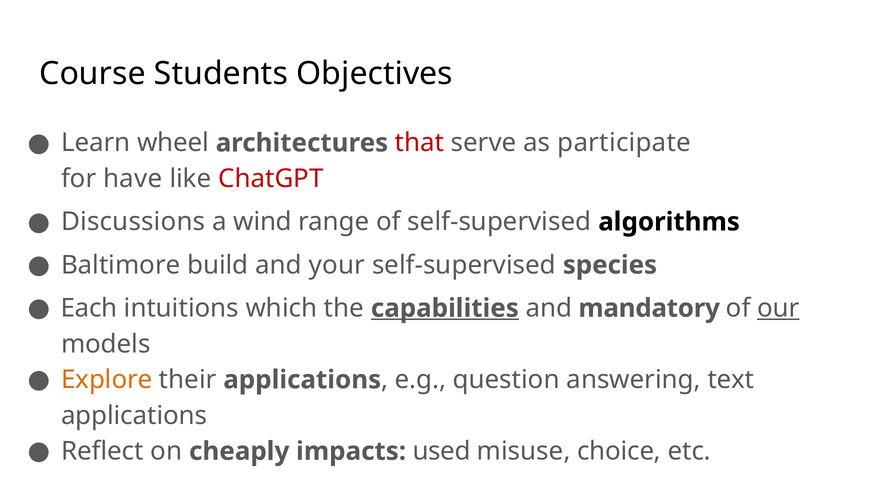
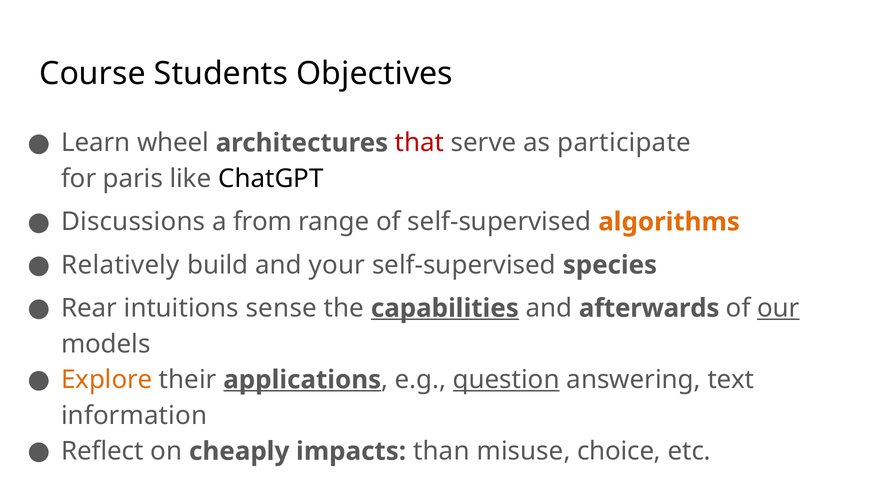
have: have -> paris
ChatGPT colour: red -> black
wind: wind -> from
algorithms colour: black -> orange
Baltimore: Baltimore -> Relatively
Each: Each -> Rear
which: which -> sense
mandatory: mandatory -> afterwards
applications at (302, 380) underline: none -> present
question underline: none -> present
applications at (134, 416): applications -> information
used: used -> than
